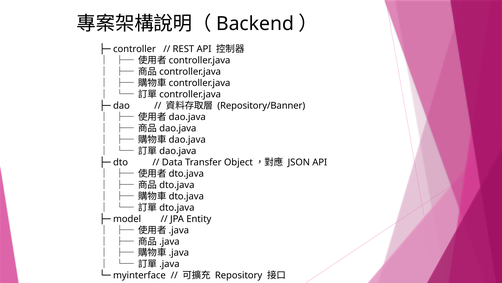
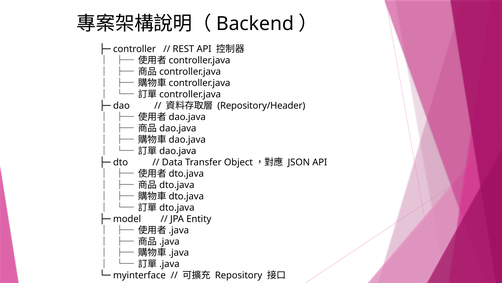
Repository/Banner: Repository/Banner -> Repository/Header
